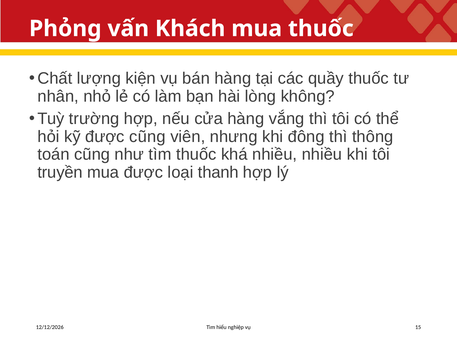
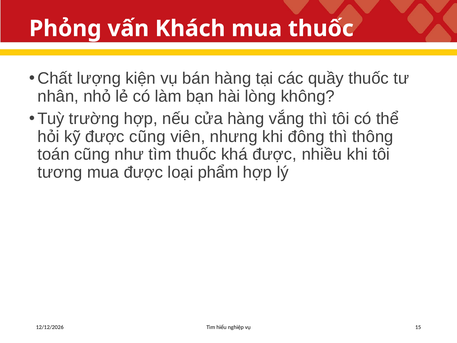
khá nhiều: nhiều -> được
truyền: truyền -> tương
thanh: thanh -> phẩm
